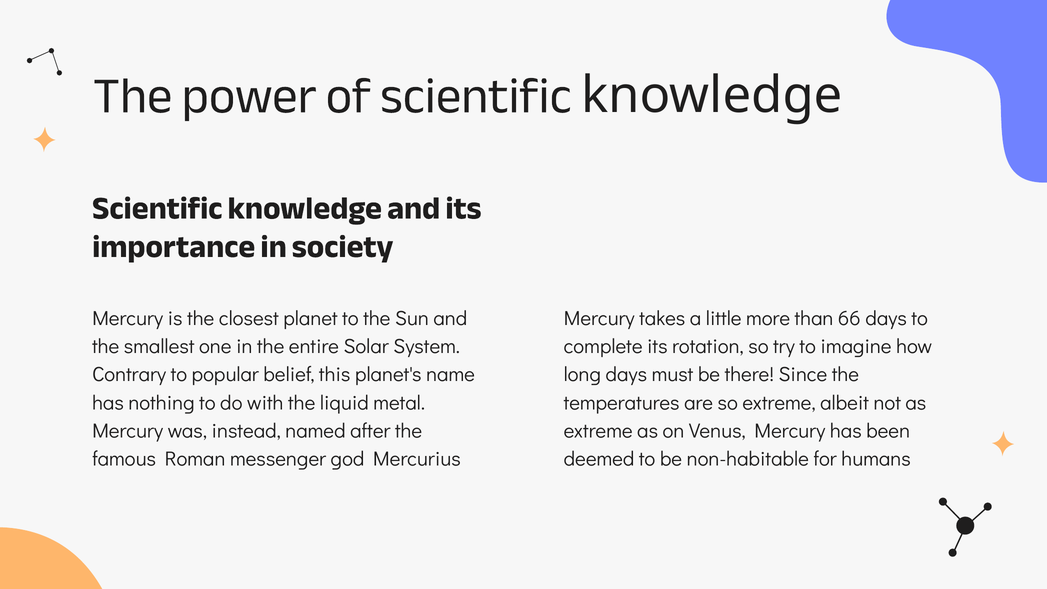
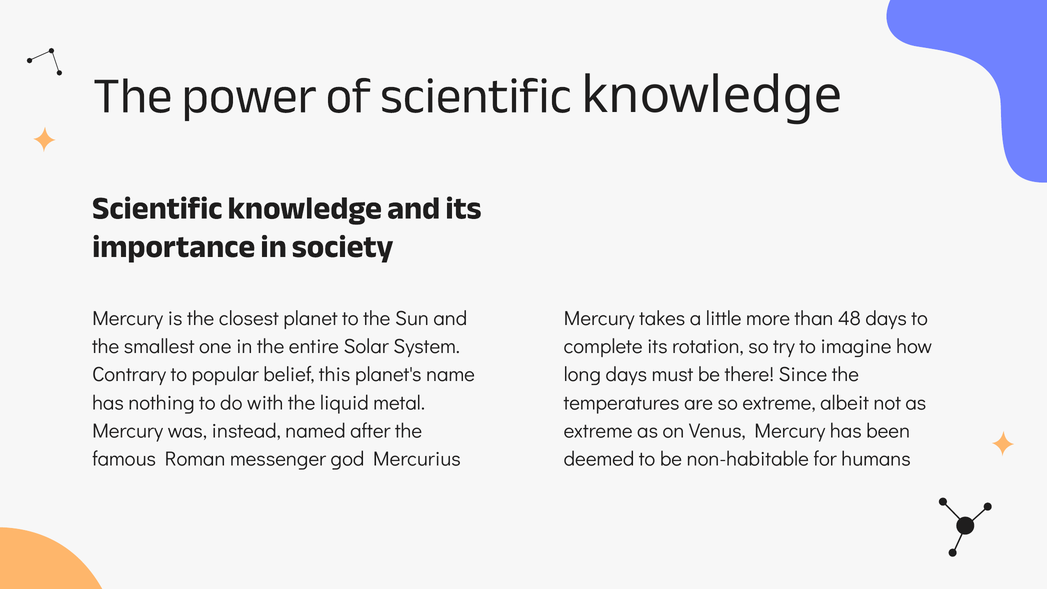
66: 66 -> 48
